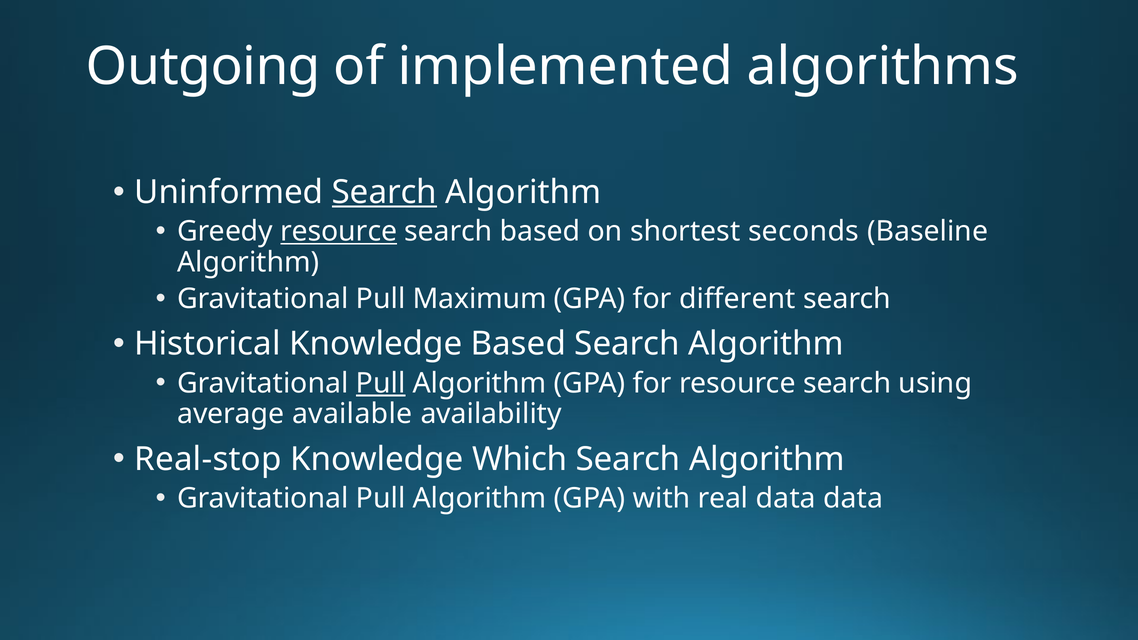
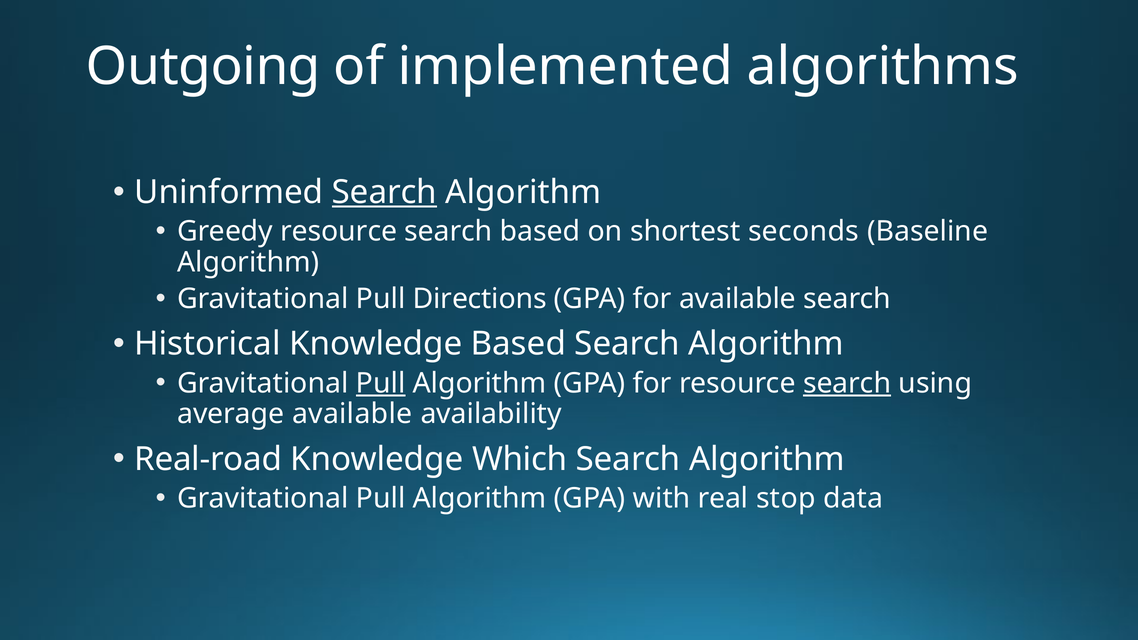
resource at (339, 232) underline: present -> none
Maximum: Maximum -> Directions
for different: different -> available
search at (847, 383) underline: none -> present
Real-stop: Real-stop -> Real-road
real data: data -> stop
